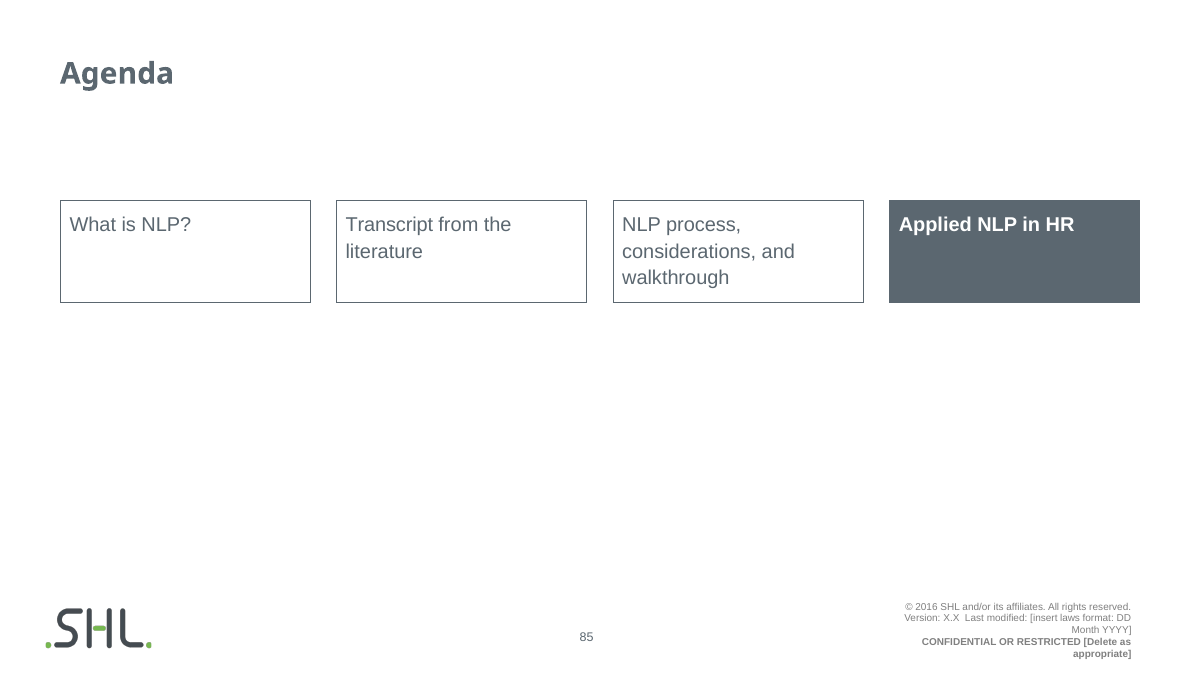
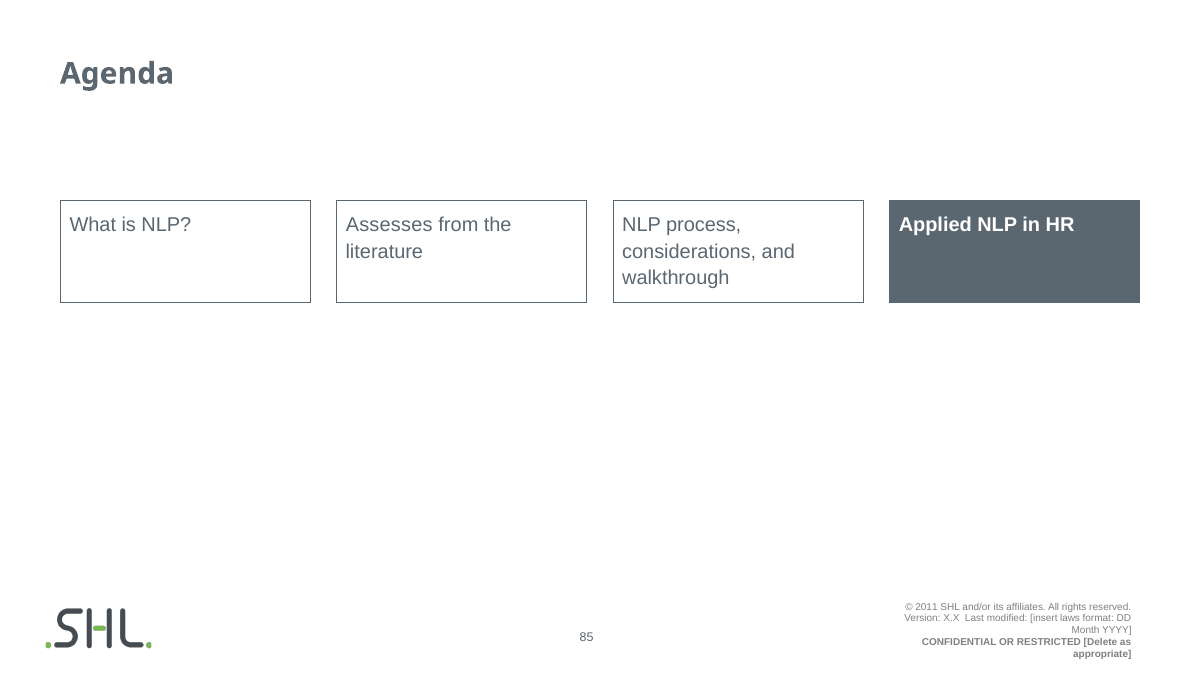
Transcript: Transcript -> Assesses
2016: 2016 -> 2011
